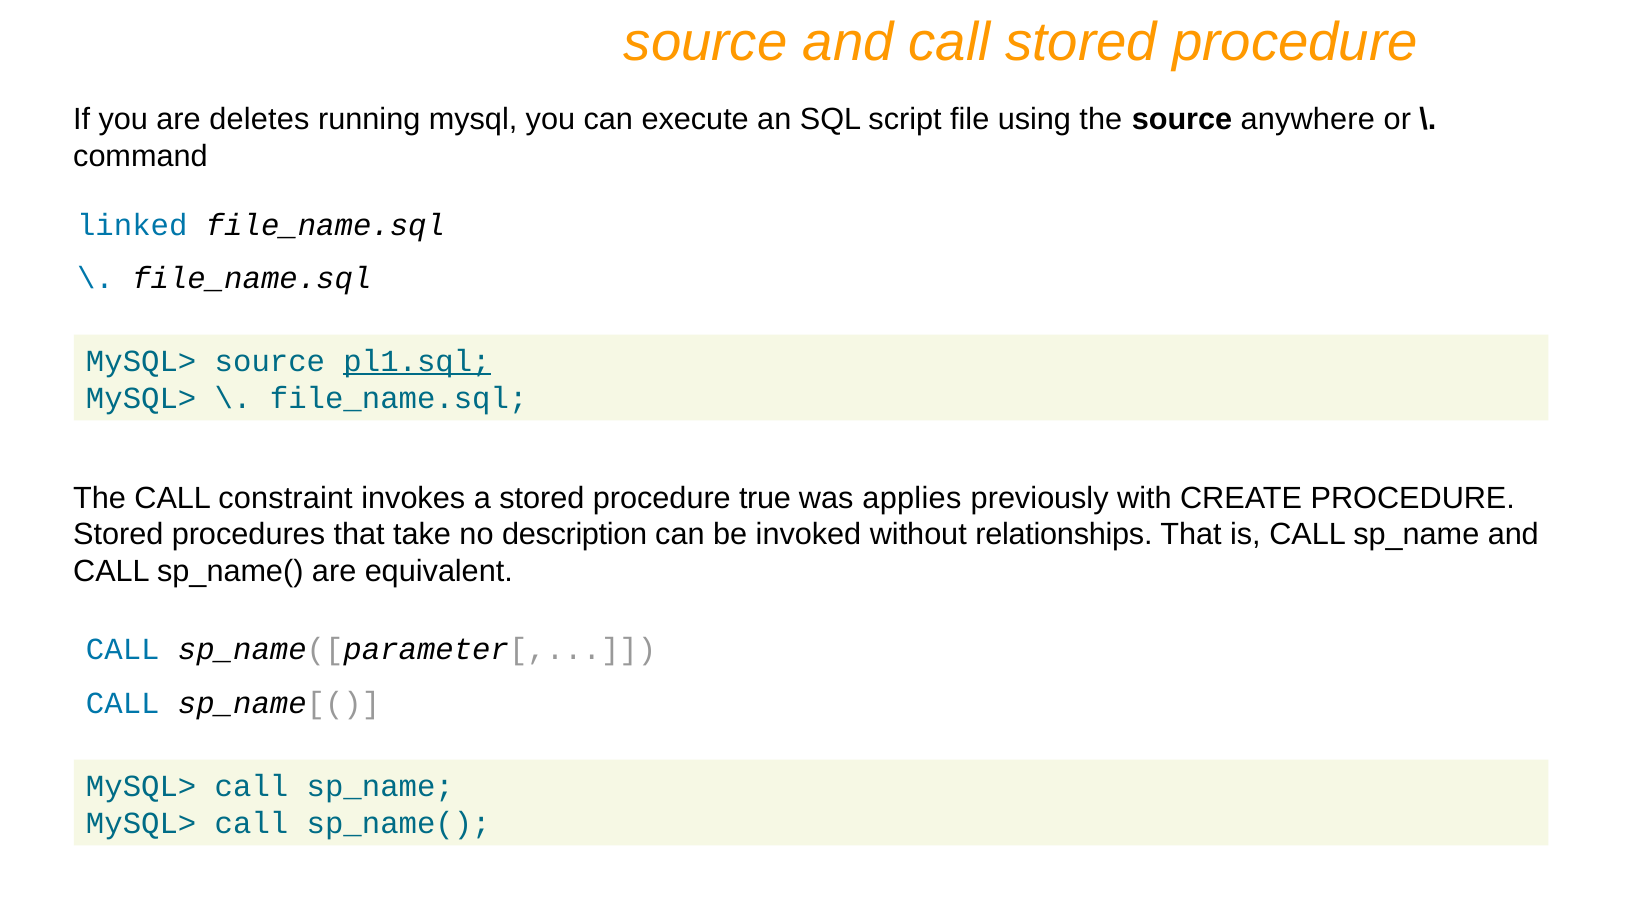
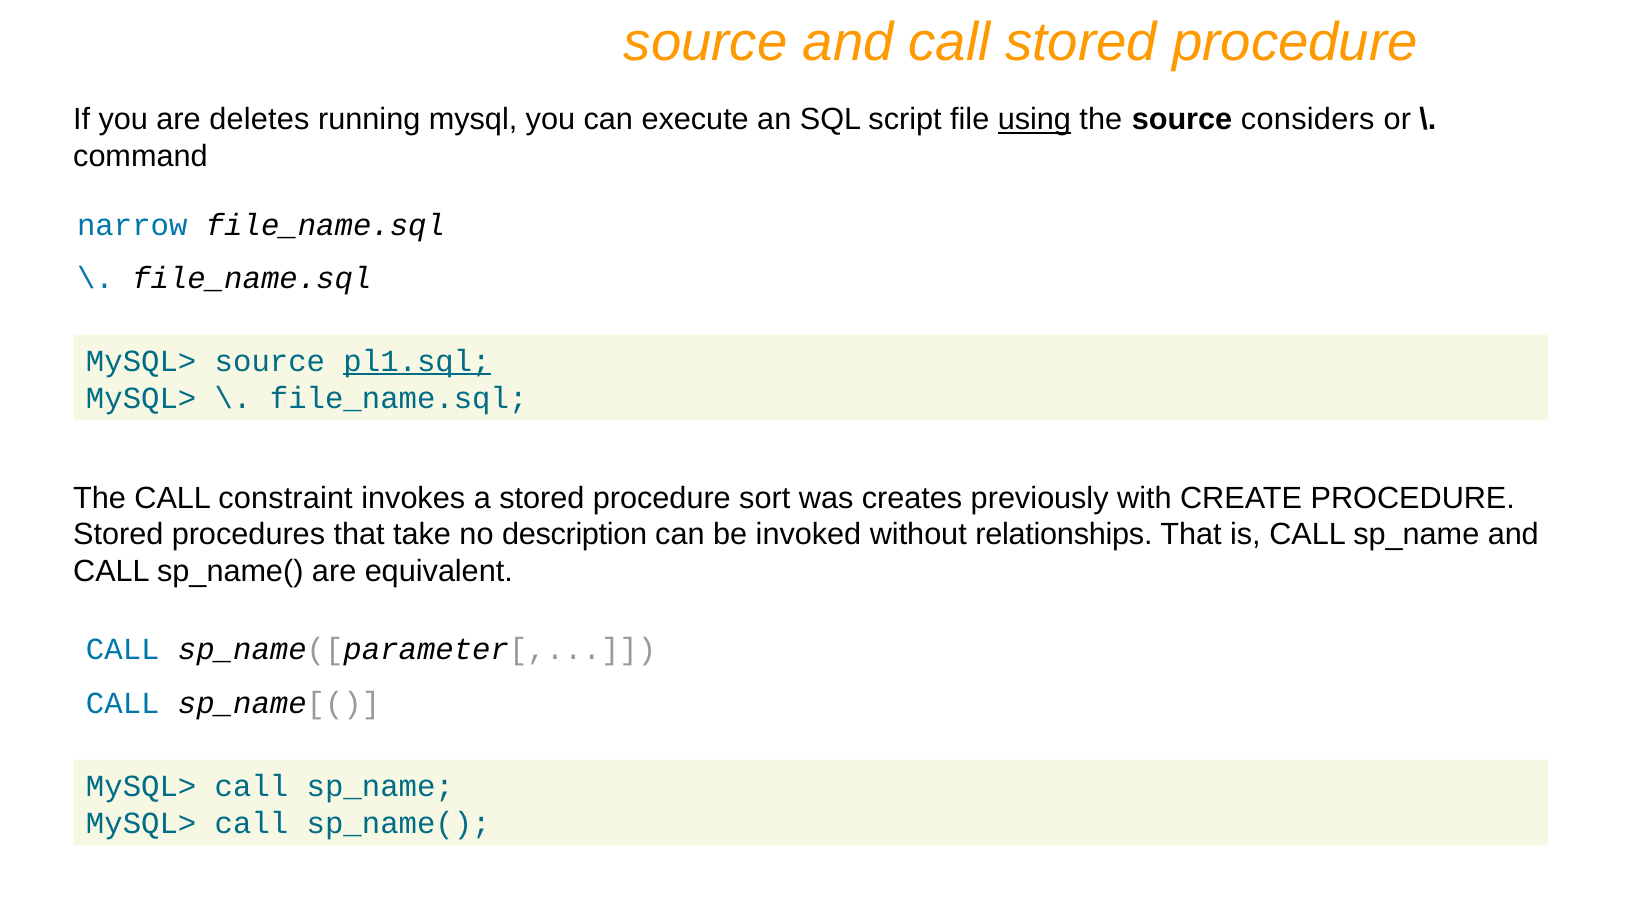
using underline: none -> present
anywhere: anywhere -> considers
linked: linked -> narrow
true: true -> sort
applies: applies -> creates
